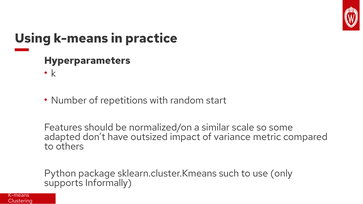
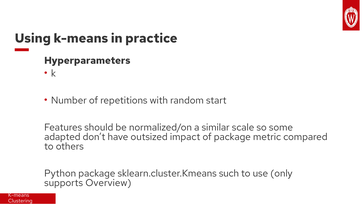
of variance: variance -> package
Informally: Informally -> Overview
